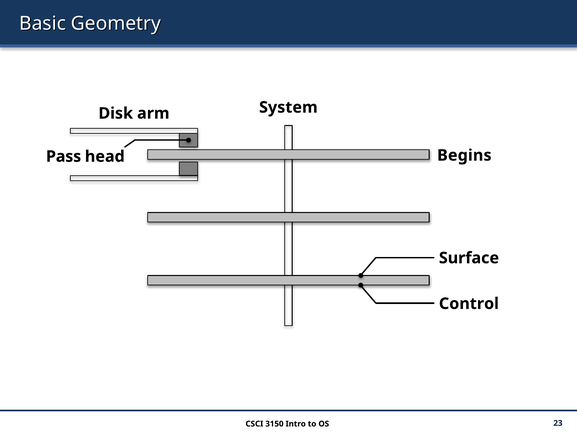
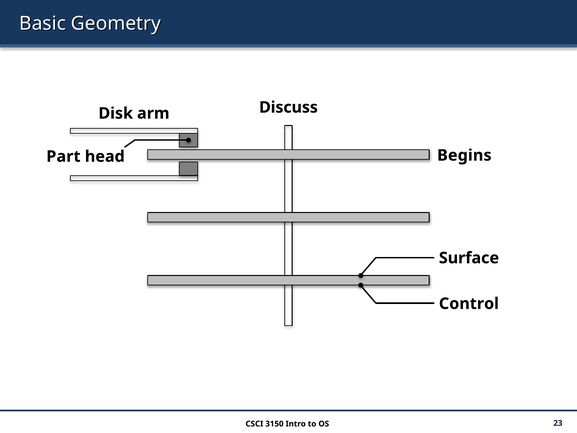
System: System -> Discuss
Pass: Pass -> Part
